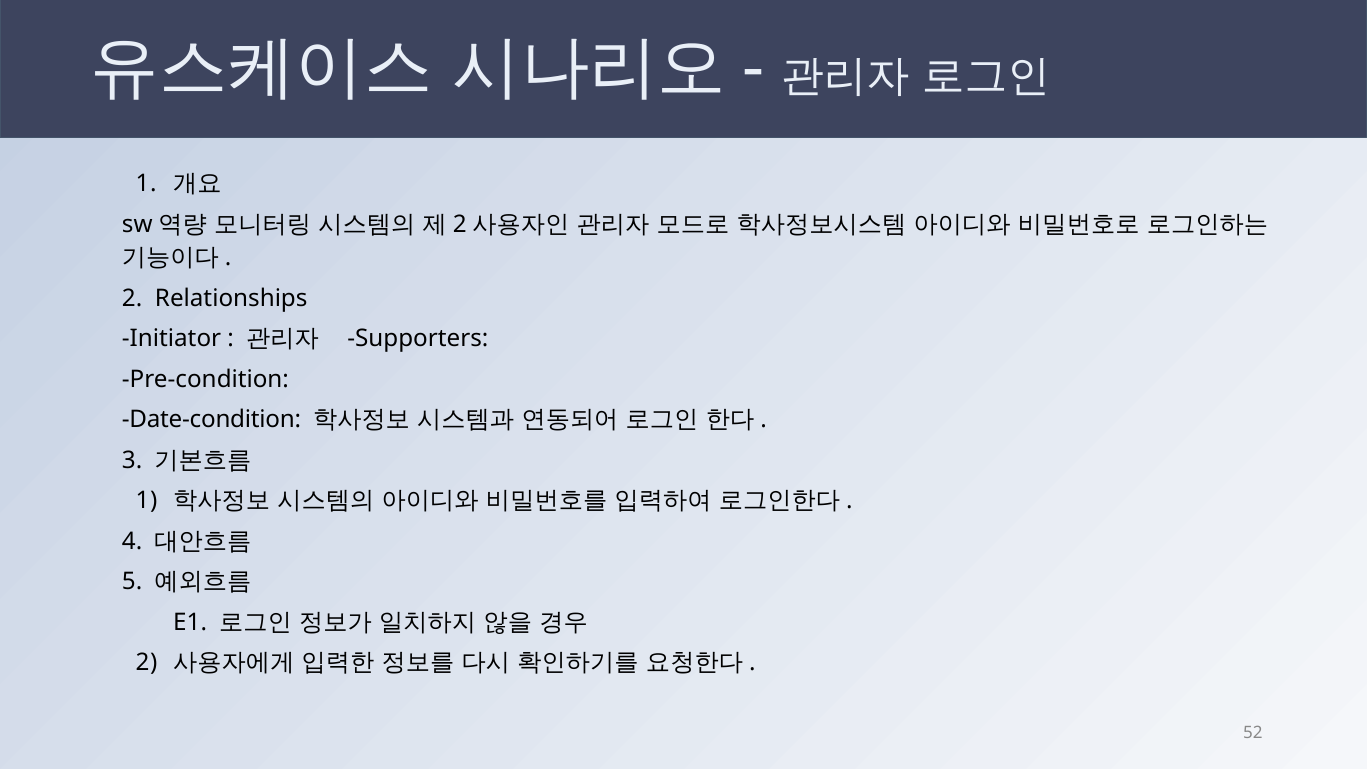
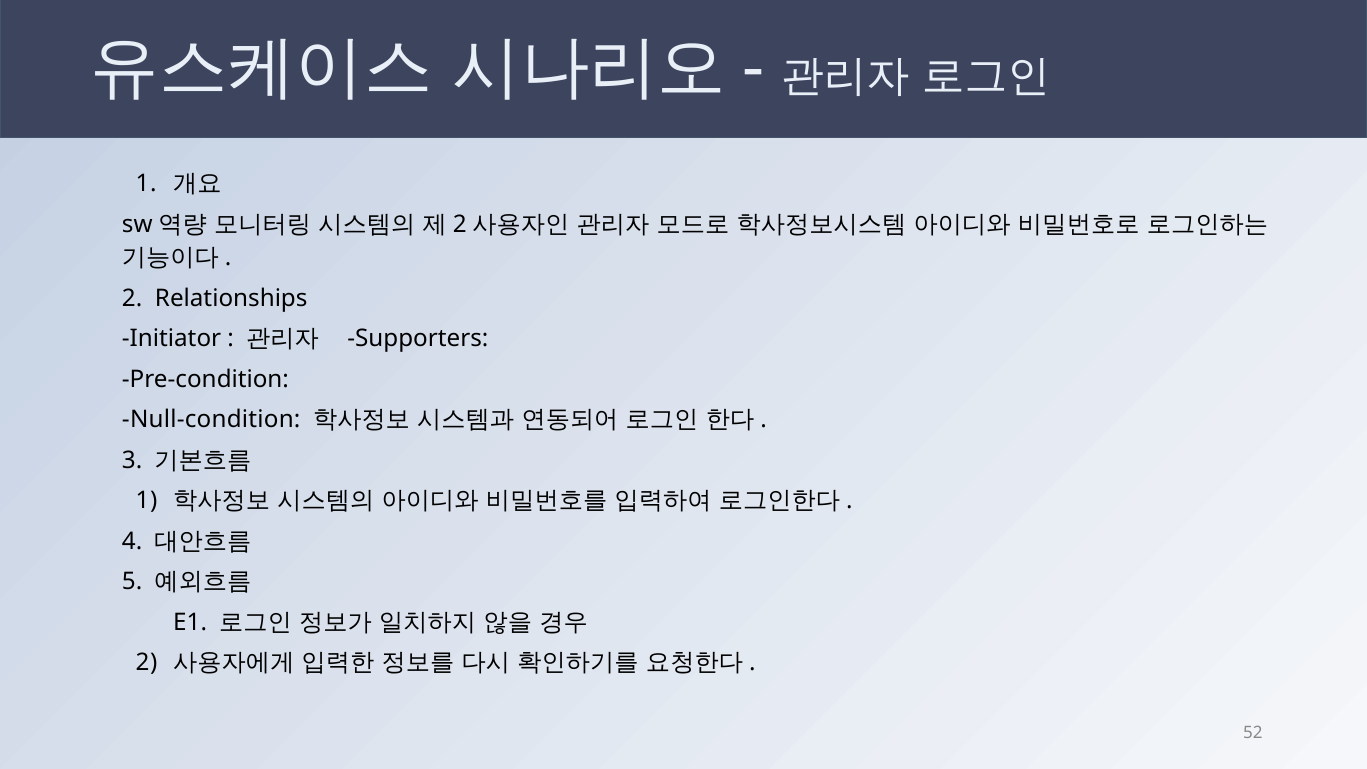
Date-condition: Date-condition -> Null-condition
